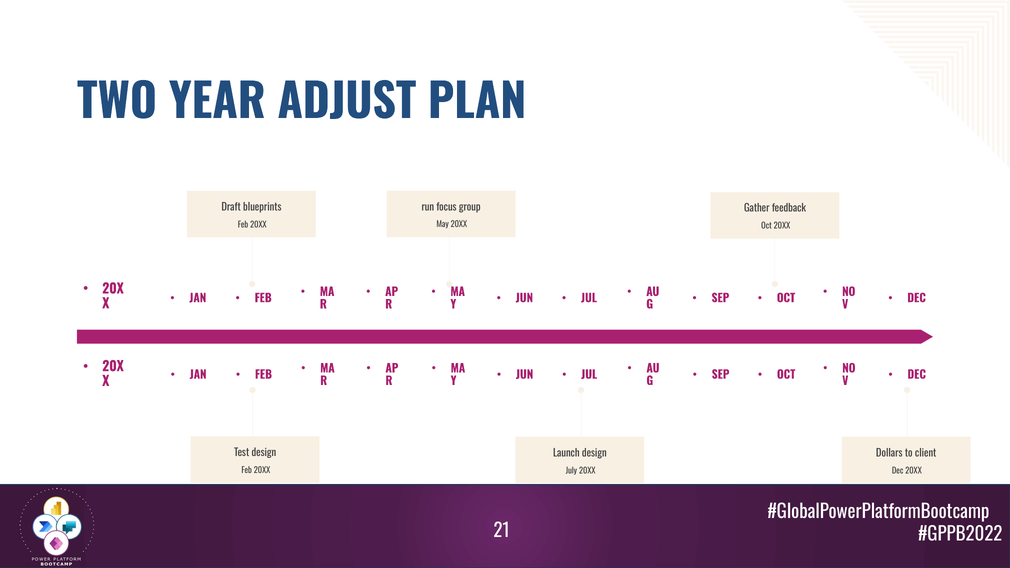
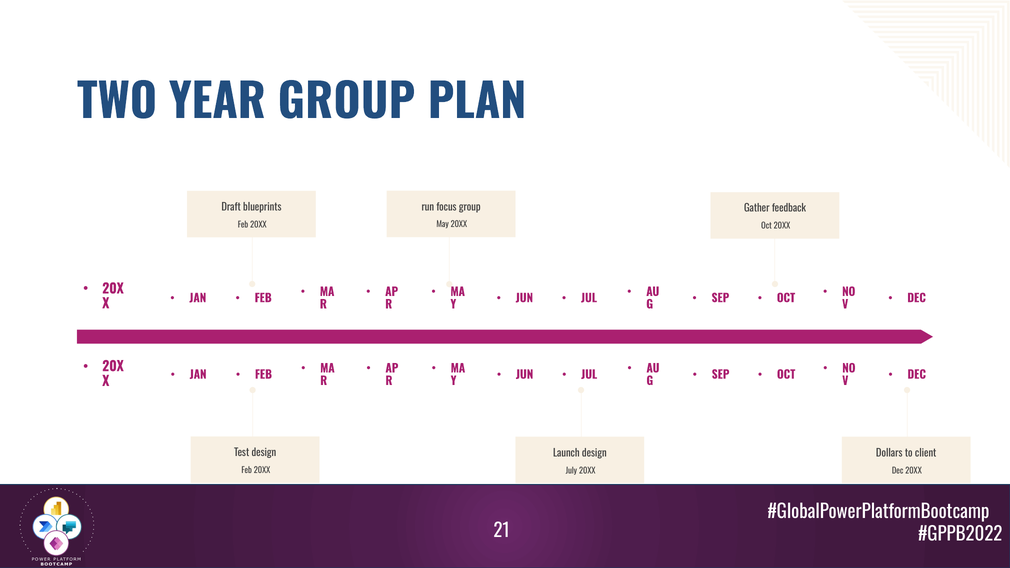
YEAR ADJUST: ADJUST -> GROUP
